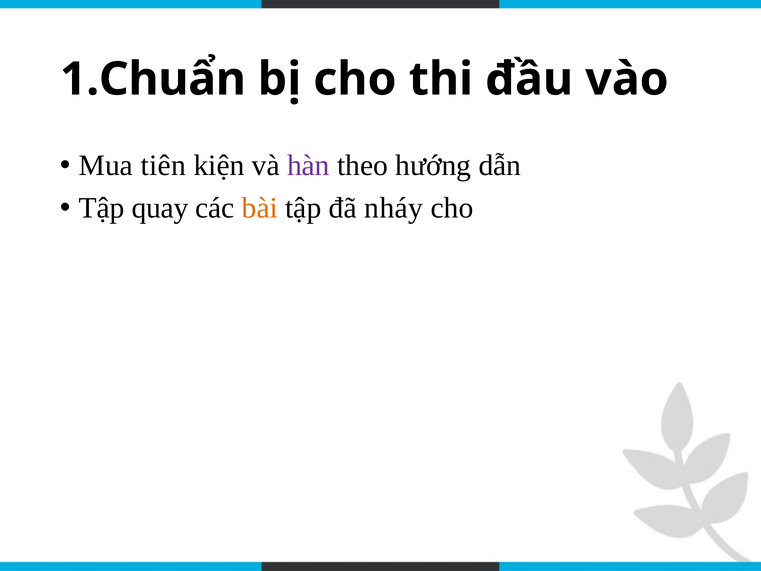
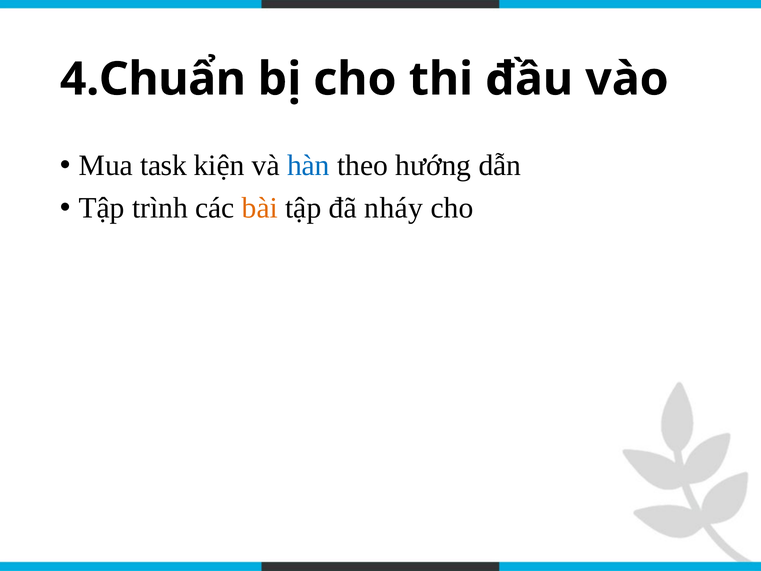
1.Chuẩn: 1.Chuẩn -> 4.Chuẩn
tiên: tiên -> task
hàn colour: purple -> blue
quay: quay -> trình
